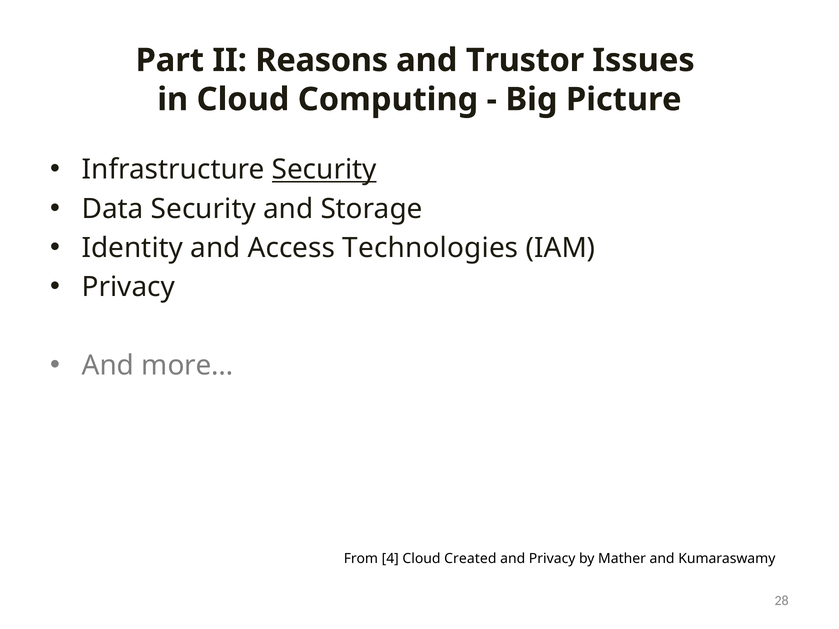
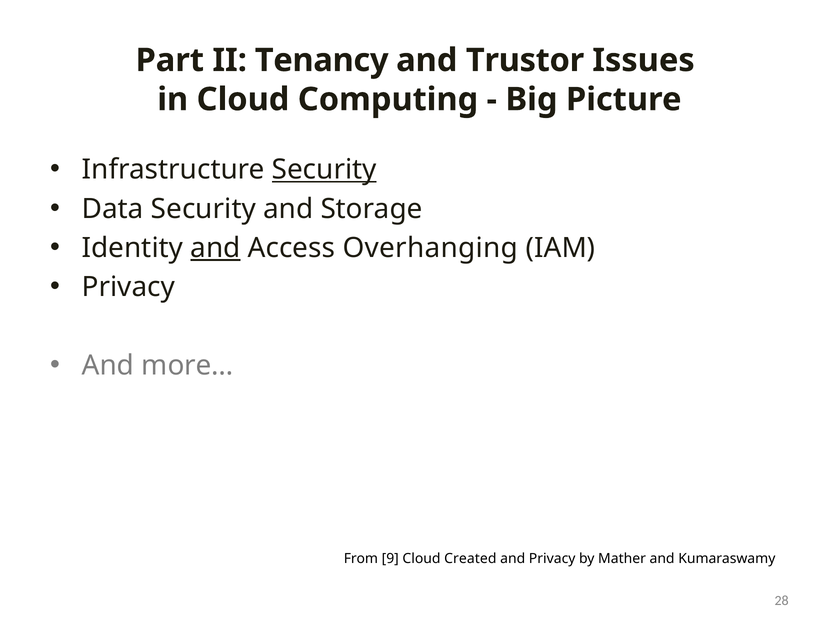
Reasons: Reasons -> Tenancy
and at (215, 248) underline: none -> present
Technologies: Technologies -> Overhanging
4: 4 -> 9
